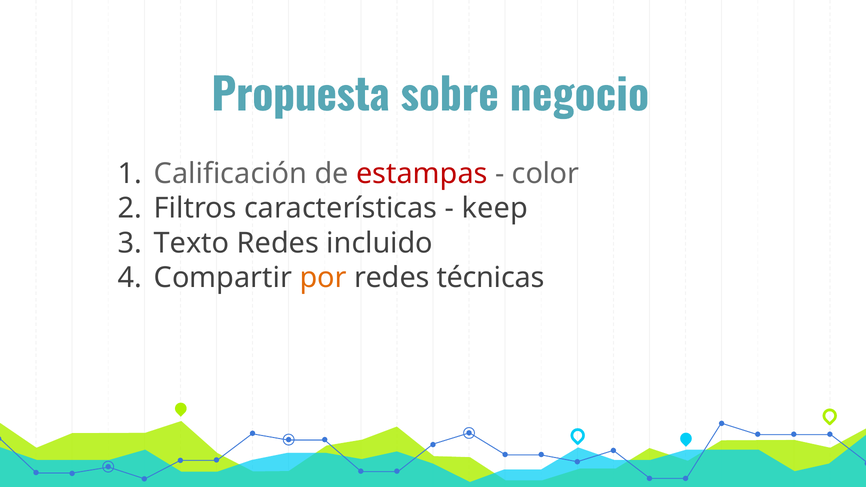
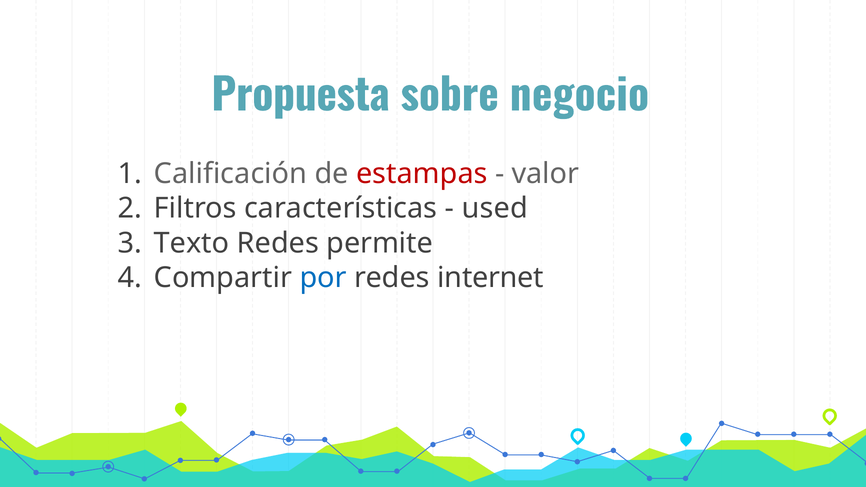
color: color -> valor
keep: keep -> used
incluido: incluido -> permite
por colour: orange -> blue
técnicas: técnicas -> internet
